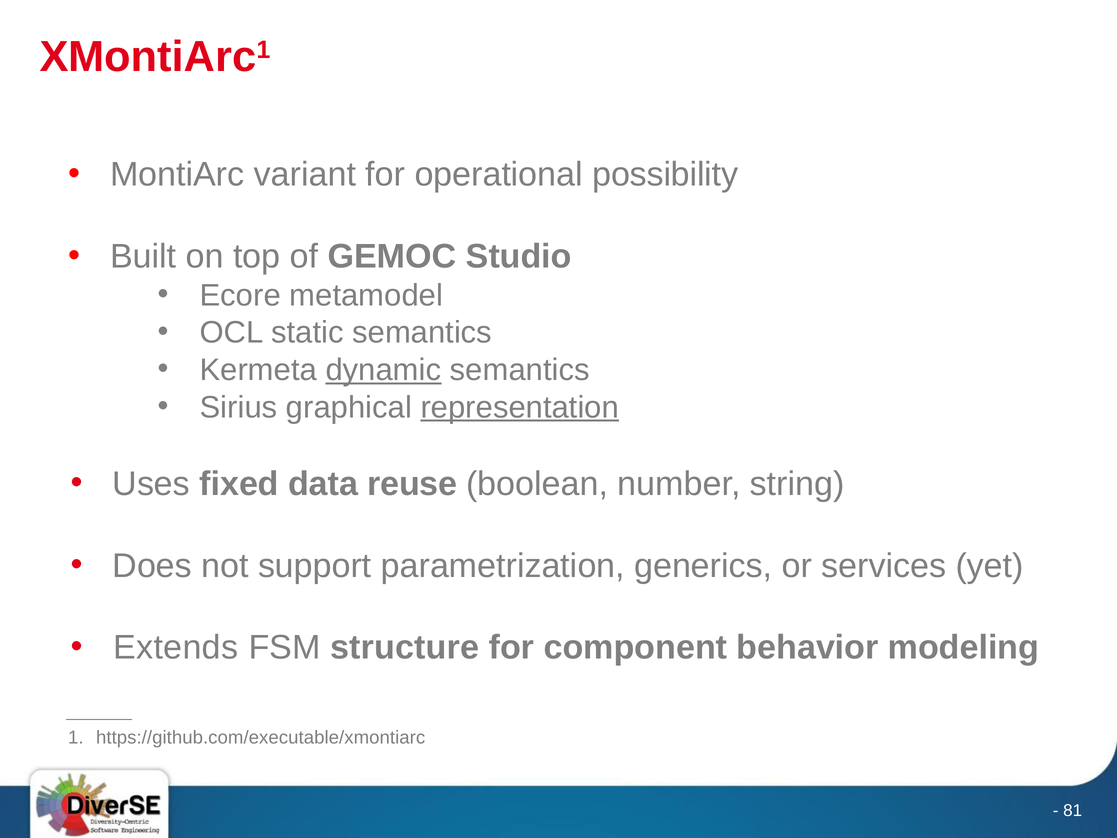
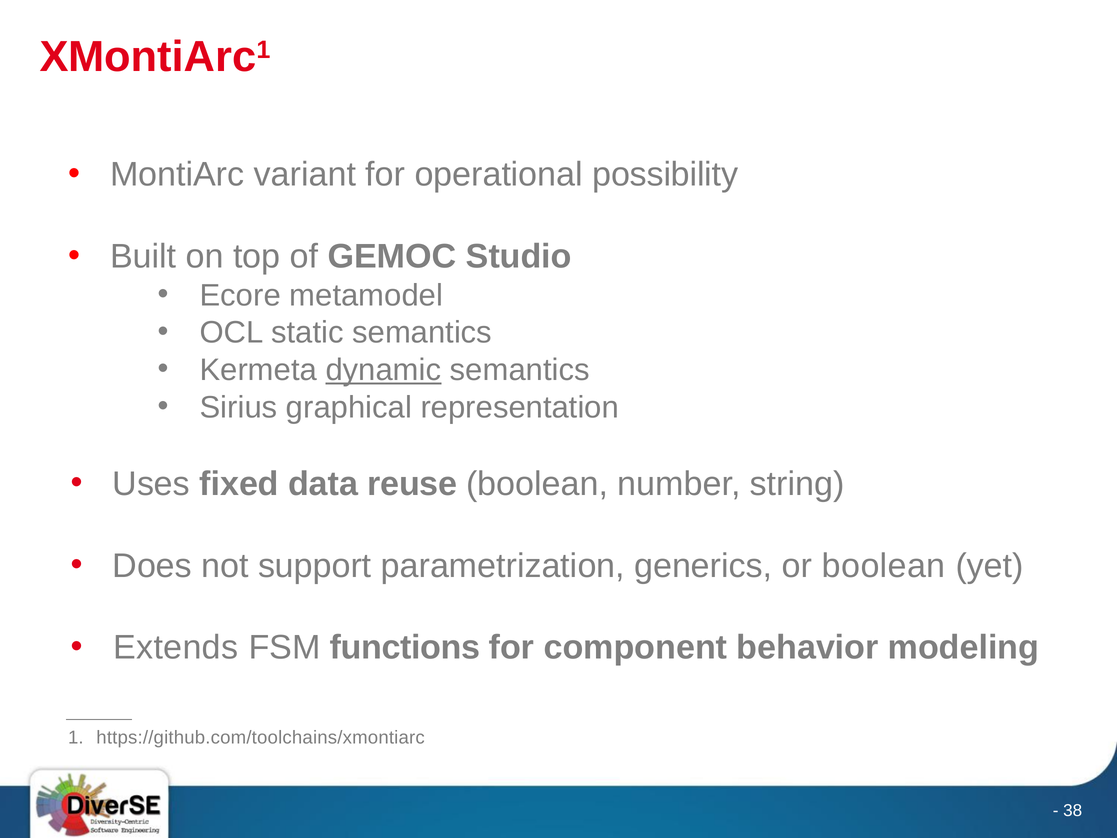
representation underline: present -> none
or services: services -> boolean
structure: structure -> functions
https://github.com/executable/xmontiarc: https://github.com/executable/xmontiarc -> https://github.com/toolchains/xmontiarc
81: 81 -> 38
